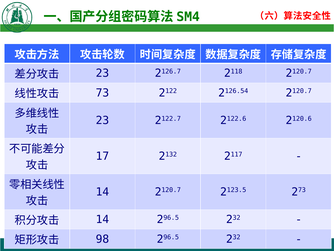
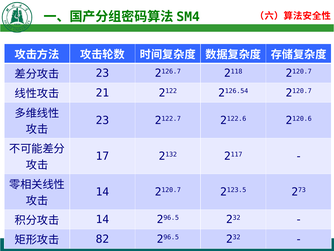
73: 73 -> 21
98: 98 -> 82
